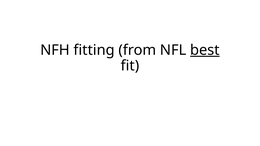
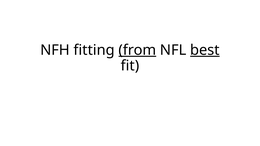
from underline: none -> present
